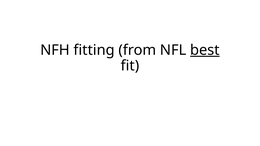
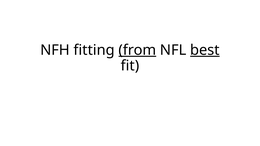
from underline: none -> present
